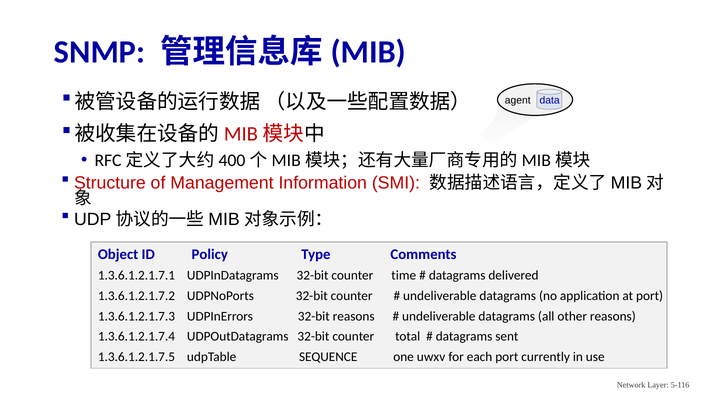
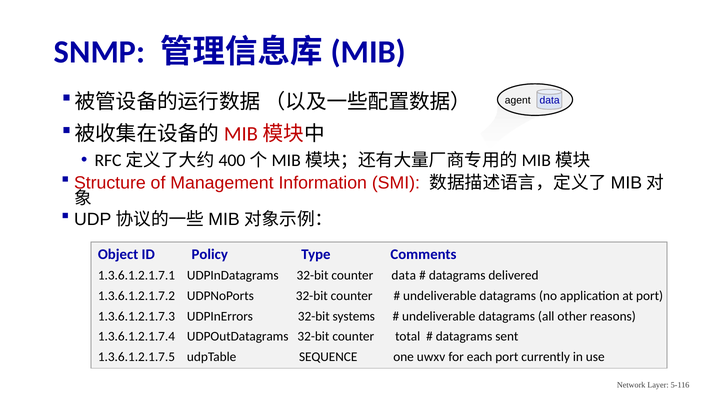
counter time: time -> data
32-bit reasons: reasons -> systems
